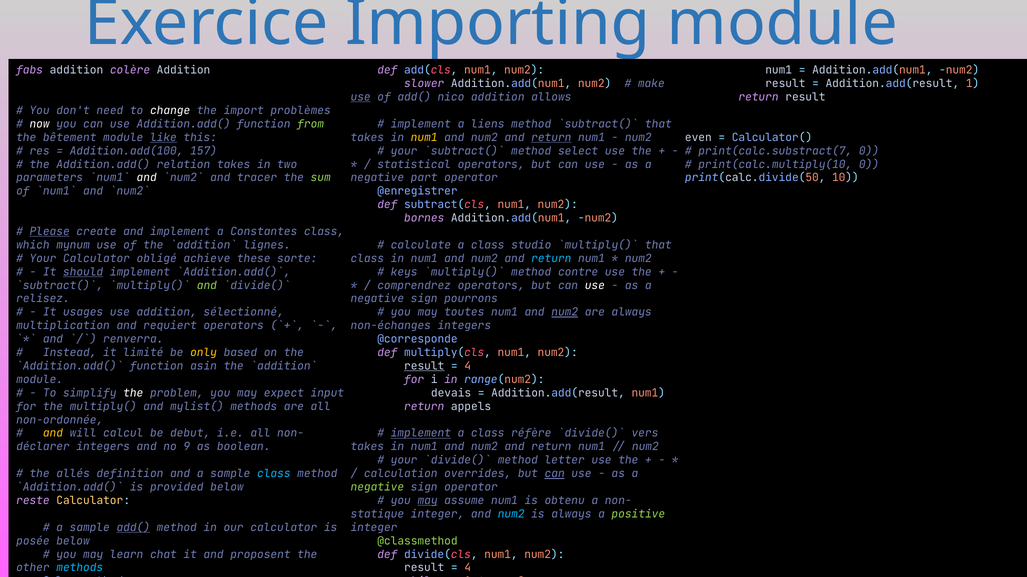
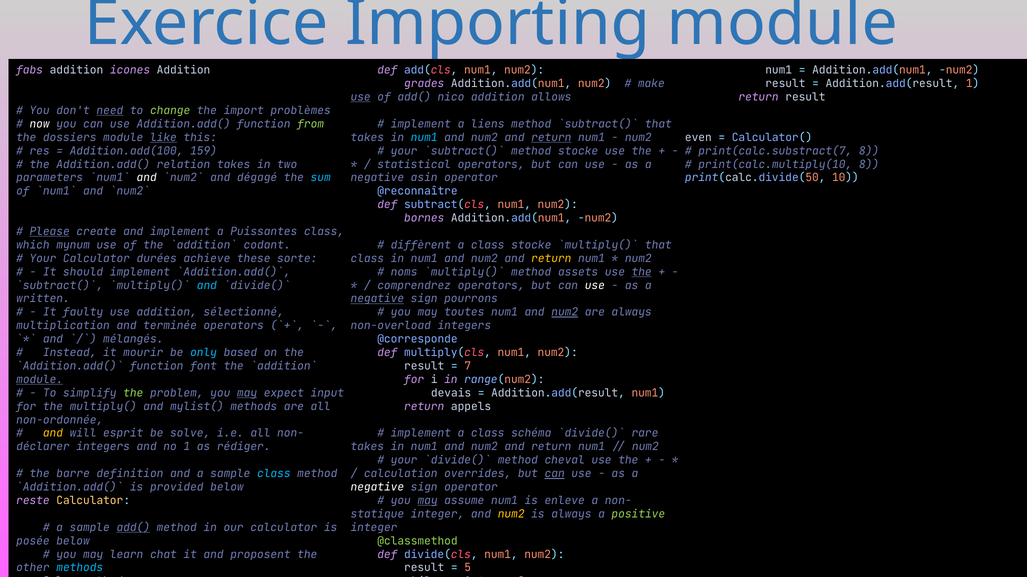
colère: colère -> icones
slower: slower -> grades
need underline: none -> present
change colour: white -> light green
bêtement: bêtement -> dossiers
num1 at (424, 138) colour: yellow -> light blue
157: 157 -> 159
method select: select -> stocke
print(calc.substract(7 0: 0 -> 8
print(calc.multiply(10 0: 0 -> 8
tracer: tracer -> dégagé
sum colour: light green -> light blue
part: part -> asin
@enregistrer: @enregistrer -> @reconnaître
Constantes: Constantes -> Puissantes
lignes: lignes -> codant
calculate: calculate -> diffèrent
class studio: studio -> stocke
obligé: obligé -> durées
return at (551, 259) colour: light blue -> yellow
should underline: present -> none
keys: keys -> noms
contre: contre -> assets
the at (642, 272) underline: none -> present
and at (207, 286) colour: light green -> light blue
relisez: relisez -> written
negative at (377, 299) underline: none -> present
usages: usages -> faulty
requiert: requiert -> terminée
non-échanges: non-échanges -> non-overload
renverra: renverra -> mélangés
limité: limité -> mourir
only colour: yellow -> light blue
asin: asin -> font
result at (424, 366) underline: present -> none
4 at (468, 366): 4 -> 7
module at (40, 380) underline: none -> present
the at (133, 393) colour: white -> light green
may at (247, 393) underline: none -> present
calcul: calcul -> esprit
debut: debut -> solve
implement at (421, 434) underline: present -> none
réfère: réfère -> schéma
vers: vers -> rare
no 9: 9 -> 1
boolean: boolean -> rédiger
letter: letter -> cheval
allés: allés -> barre
negative at (377, 488) colour: light green -> white
obtenu: obtenu -> enleve
num2 at (511, 515) colour: light blue -> yellow
4 at (468, 568): 4 -> 5
